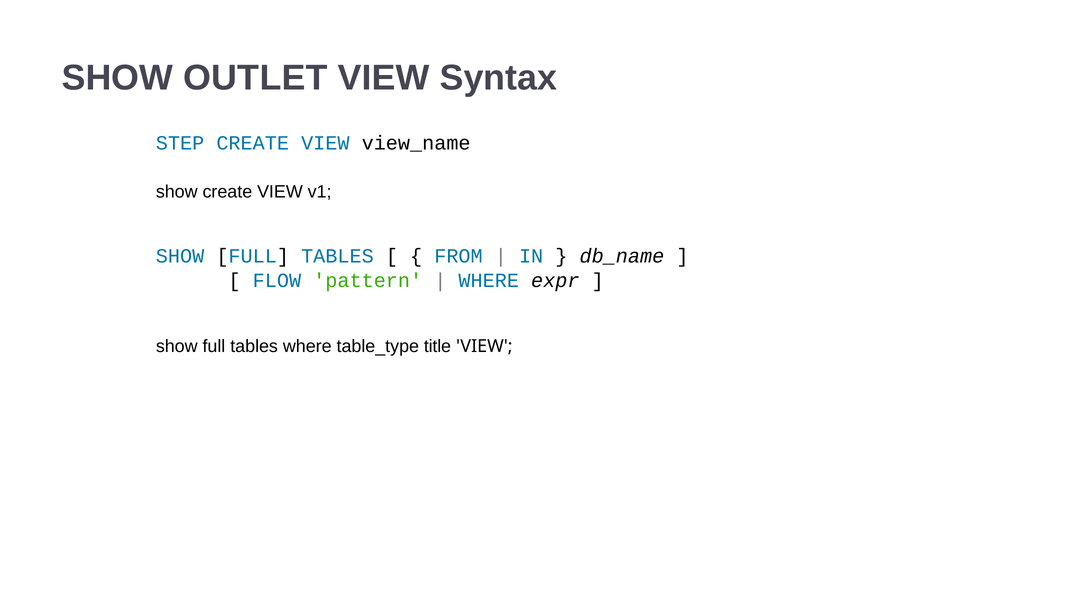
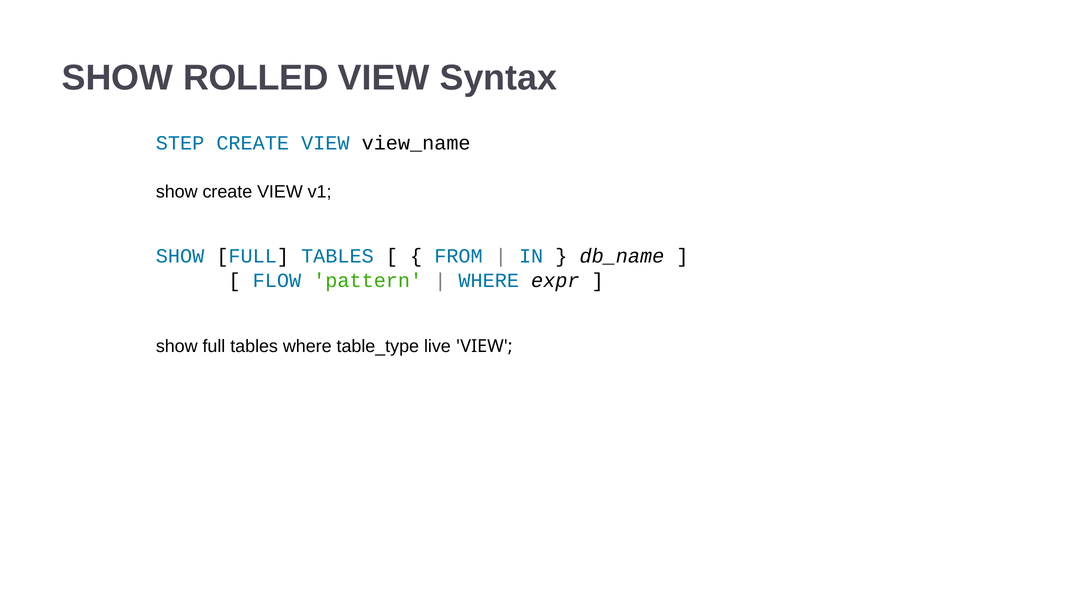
OUTLET: OUTLET -> ROLLED
title: title -> live
